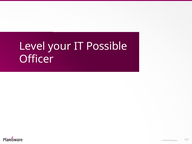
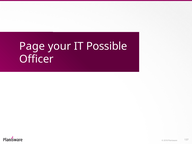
Level: Level -> Page
